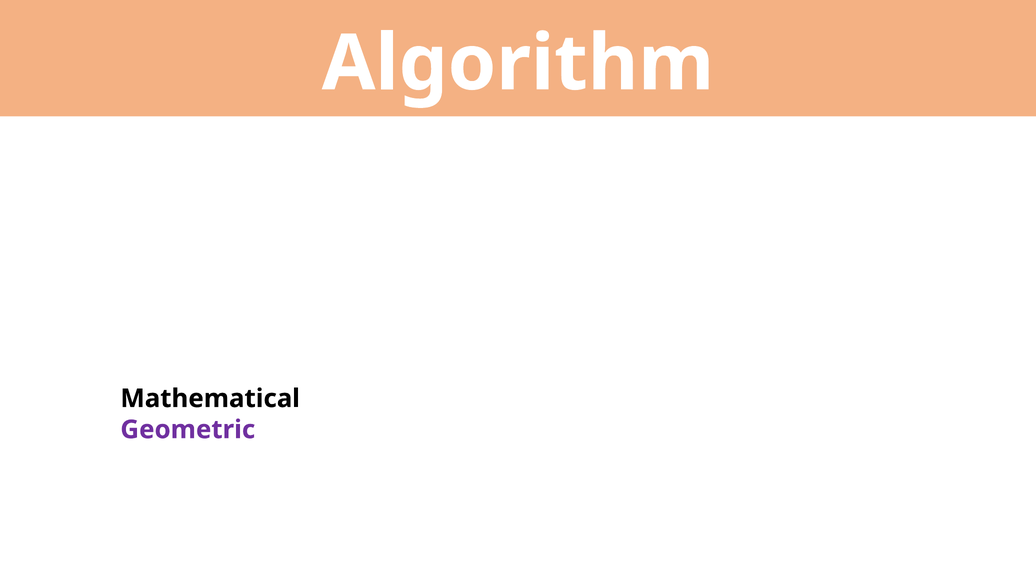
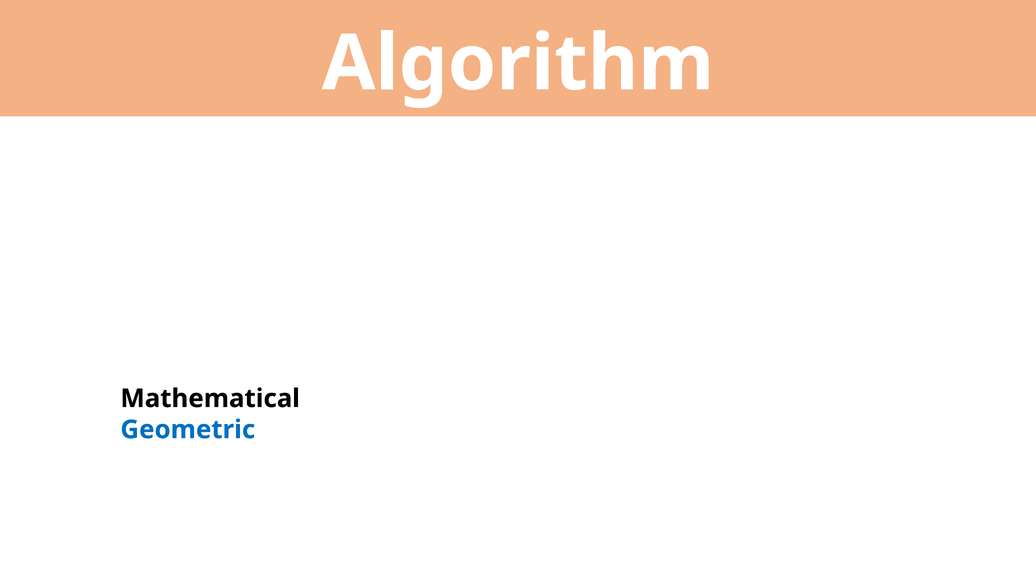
Geometric colour: purple -> blue
